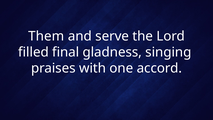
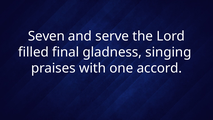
Them: Them -> Seven
